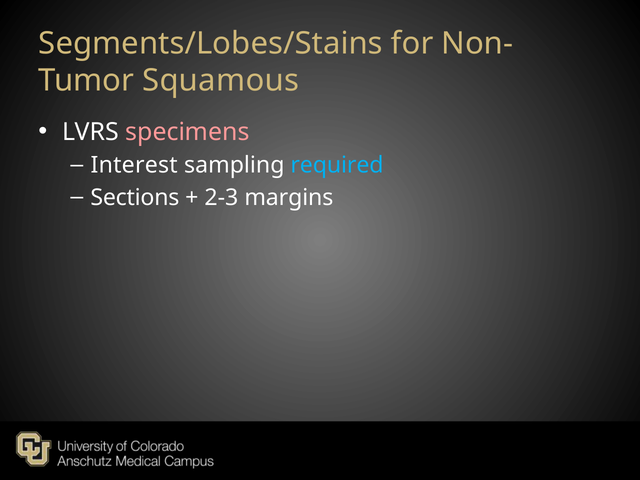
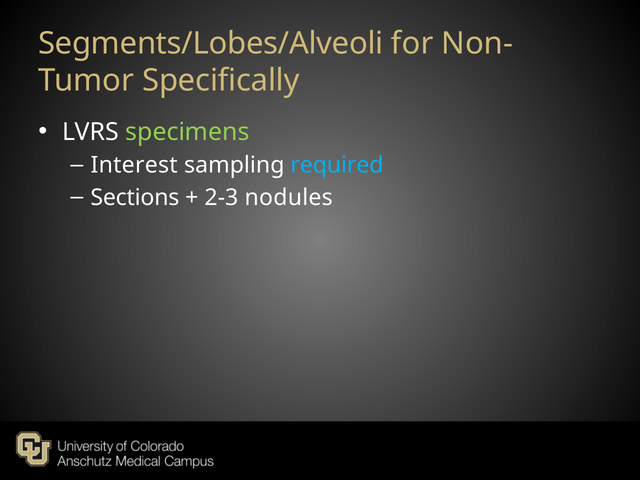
Segments/Lobes/Stains: Segments/Lobes/Stains -> Segments/Lobes/Alveoli
Squamous: Squamous -> Specifically
specimens colour: pink -> light green
margins: margins -> nodules
